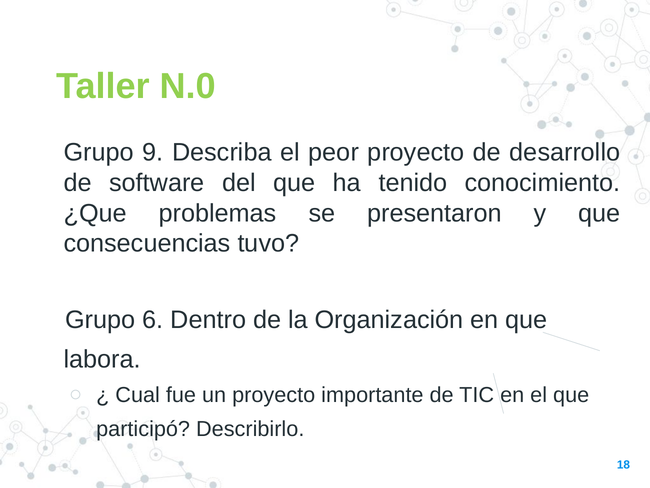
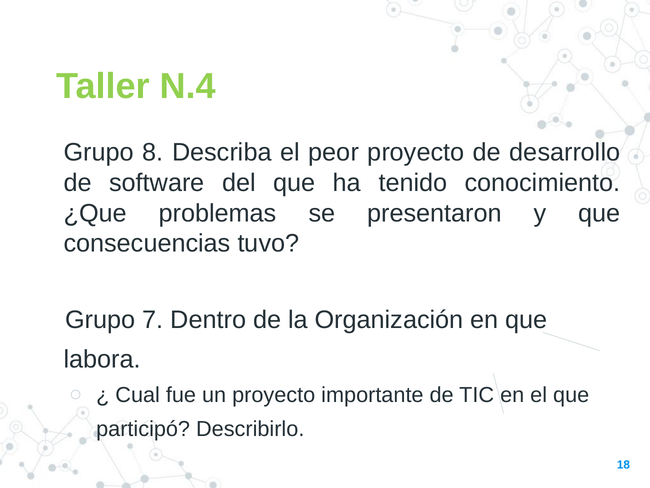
N.0: N.0 -> N.4
9: 9 -> 8
6: 6 -> 7
